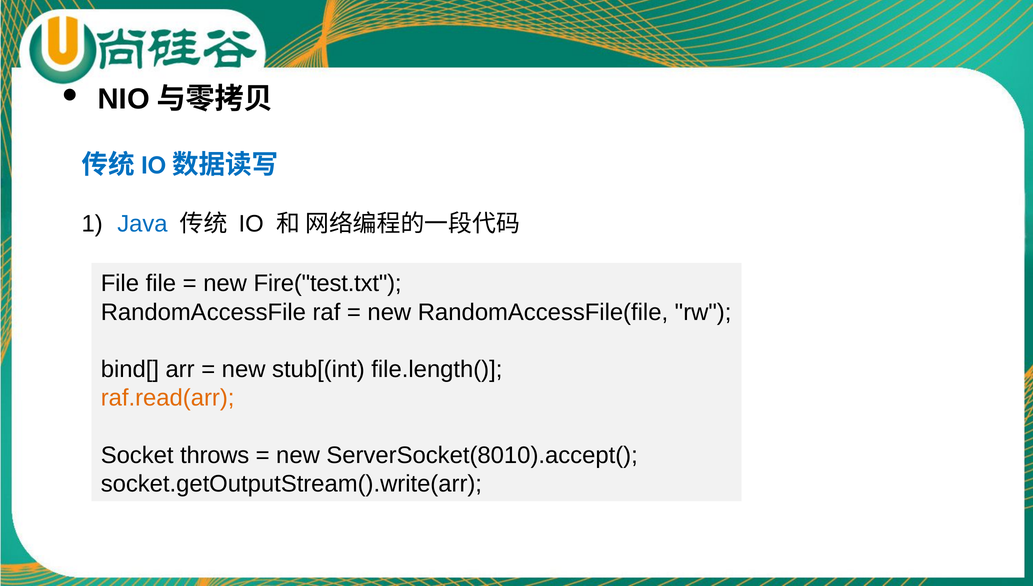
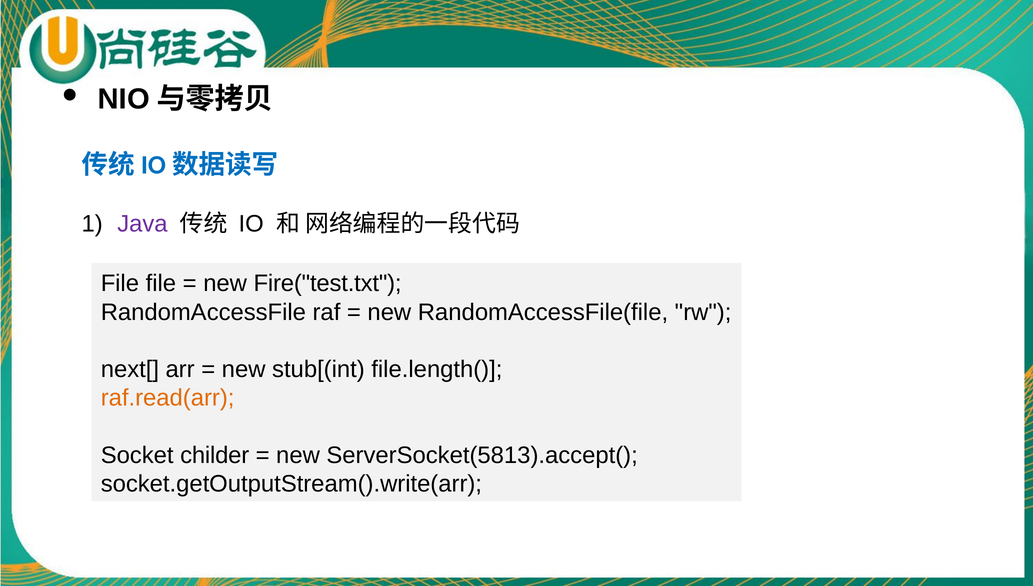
Java colour: blue -> purple
bind[: bind[ -> next[
throws: throws -> childer
ServerSocket(8010).accept(: ServerSocket(8010).accept( -> ServerSocket(5813).accept(
